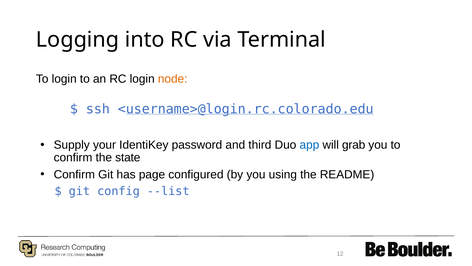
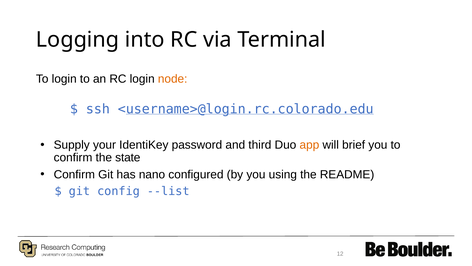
app colour: blue -> orange
grab: grab -> brief
page: page -> nano
